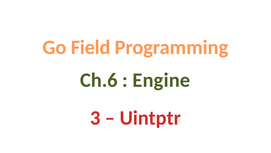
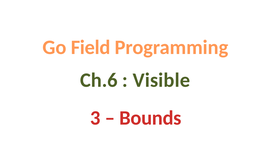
Engine: Engine -> Visible
Uintptr: Uintptr -> Bounds
